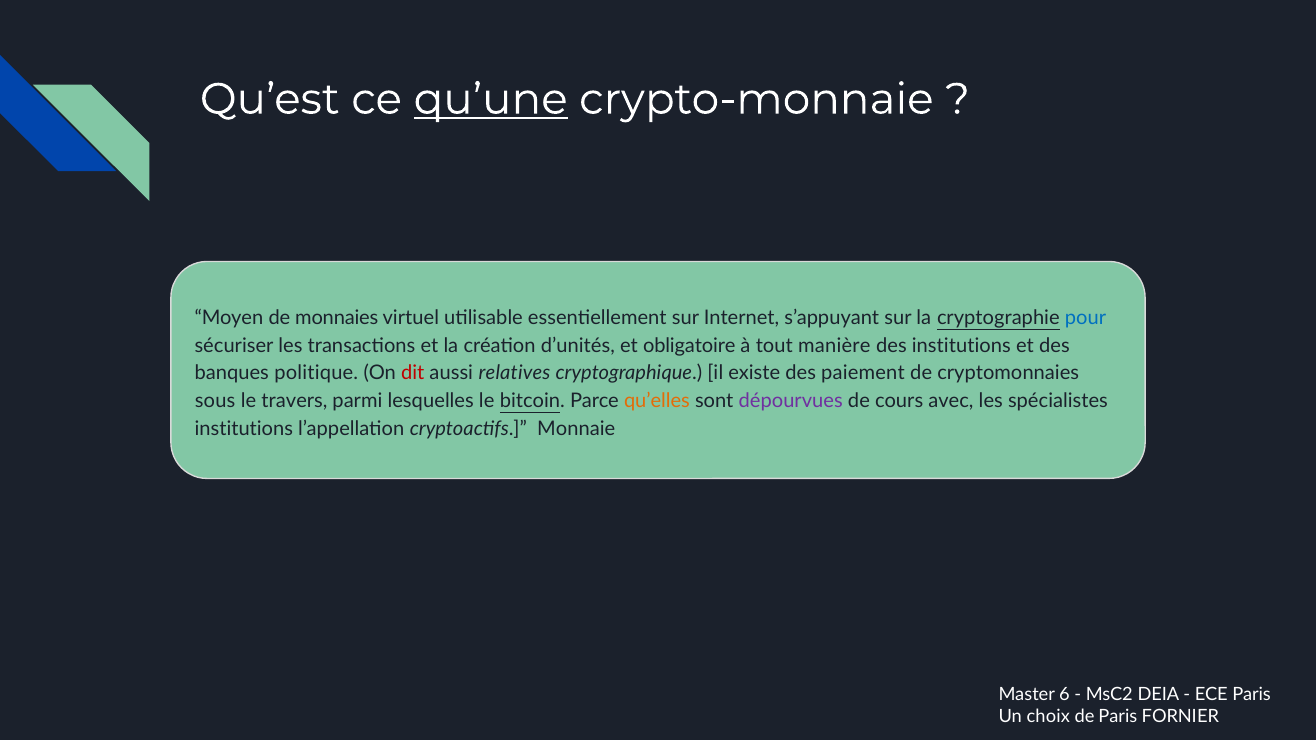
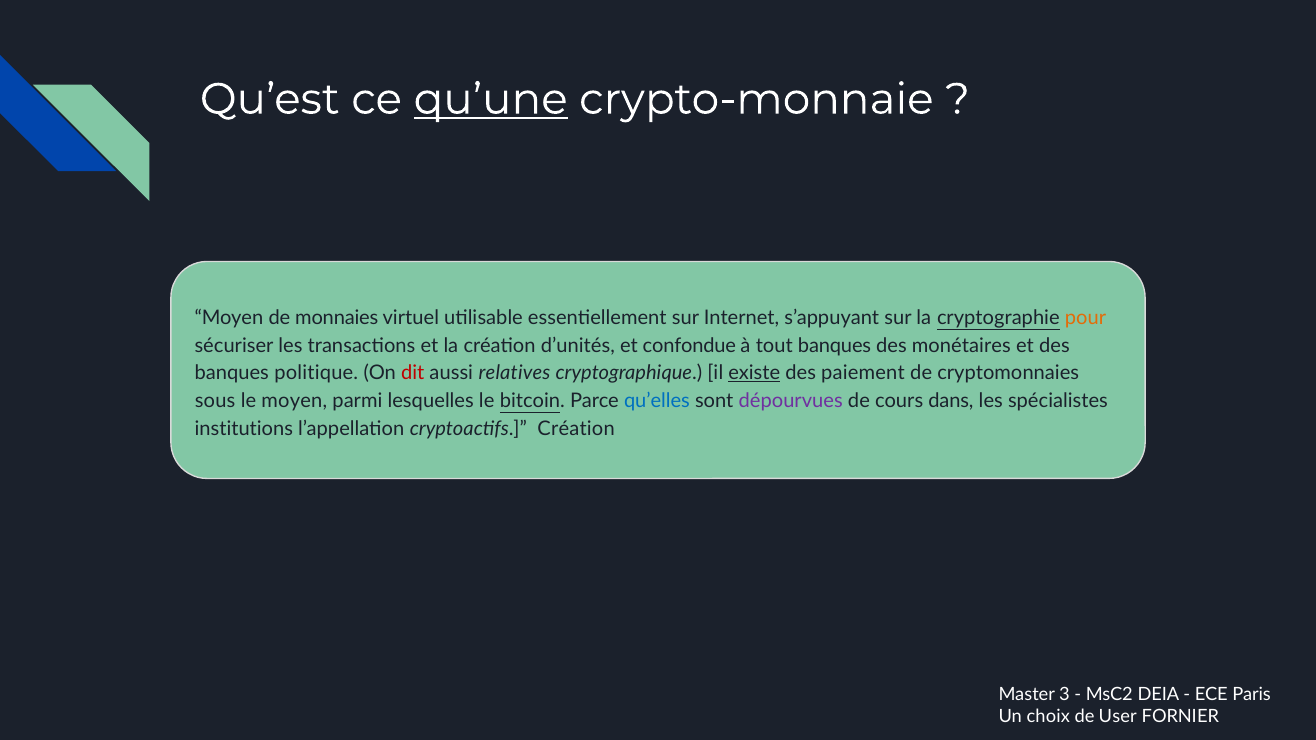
pour colour: blue -> orange
obligatoire: obligatoire -> confondue
tout manière: manière -> banques
des institutions: institutions -> monétaires
existe underline: none -> present
le travers: travers -> moyen
qu’elles colour: orange -> blue
avec: avec -> dans
cryptoactifs Monnaie: Monnaie -> Création
6: 6 -> 3
de Paris: Paris -> User
